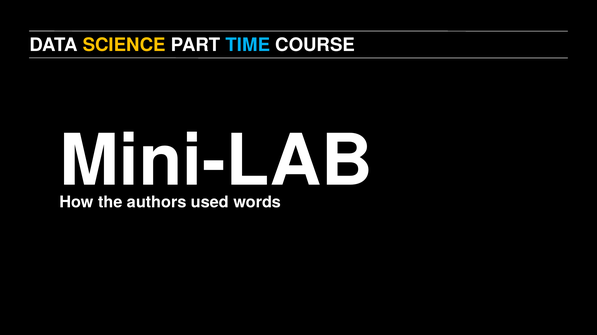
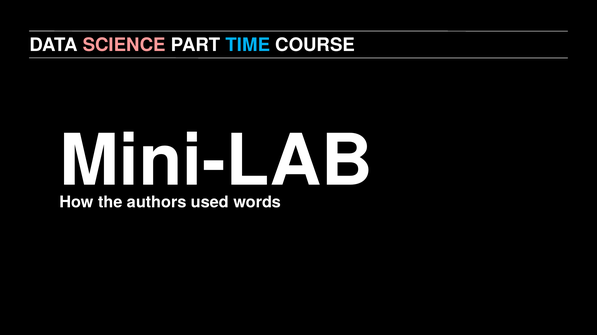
SCIENCE colour: yellow -> pink
